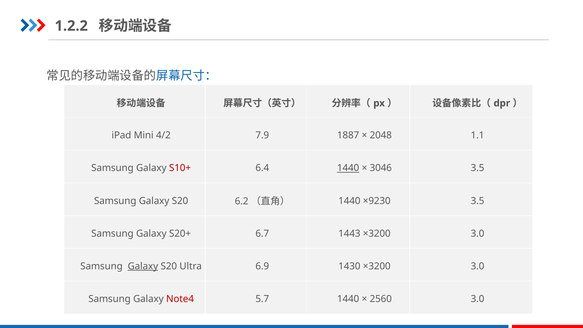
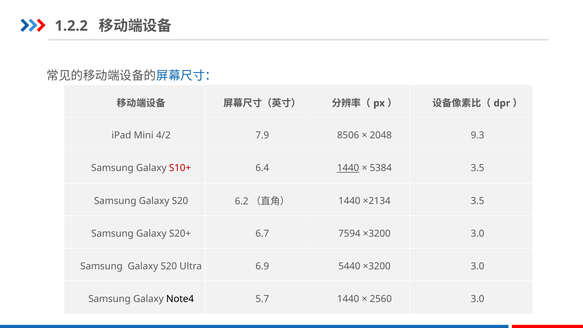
1887: 1887 -> 8506
1.1: 1.1 -> 9.3
3046: 3046 -> 5384
×9230: ×9230 -> ×2134
1443: 1443 -> 7594
Galaxy at (143, 266) underline: present -> none
1430: 1430 -> 5440
Note4 colour: red -> black
